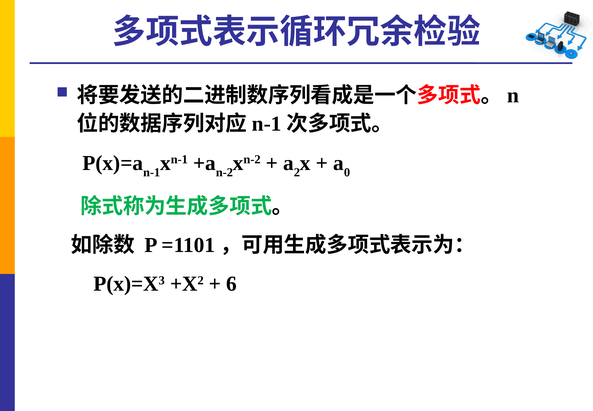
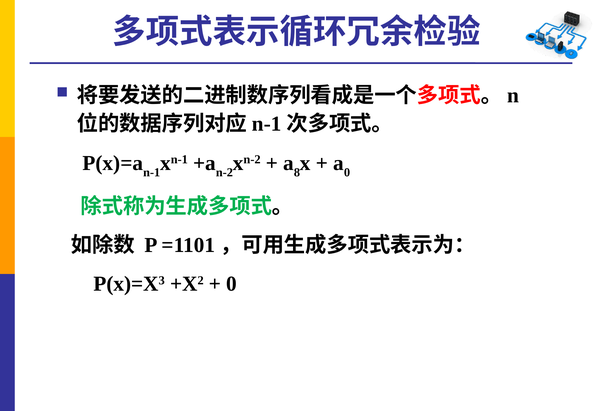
2: 2 -> 8
6 at (232, 284): 6 -> 0
